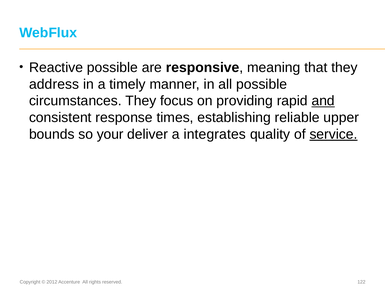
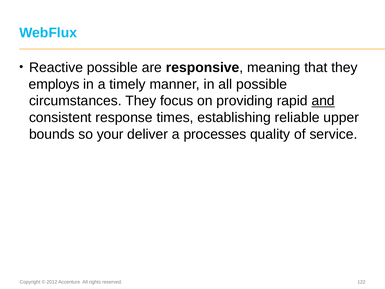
address: address -> employs
integrates: integrates -> processes
service underline: present -> none
